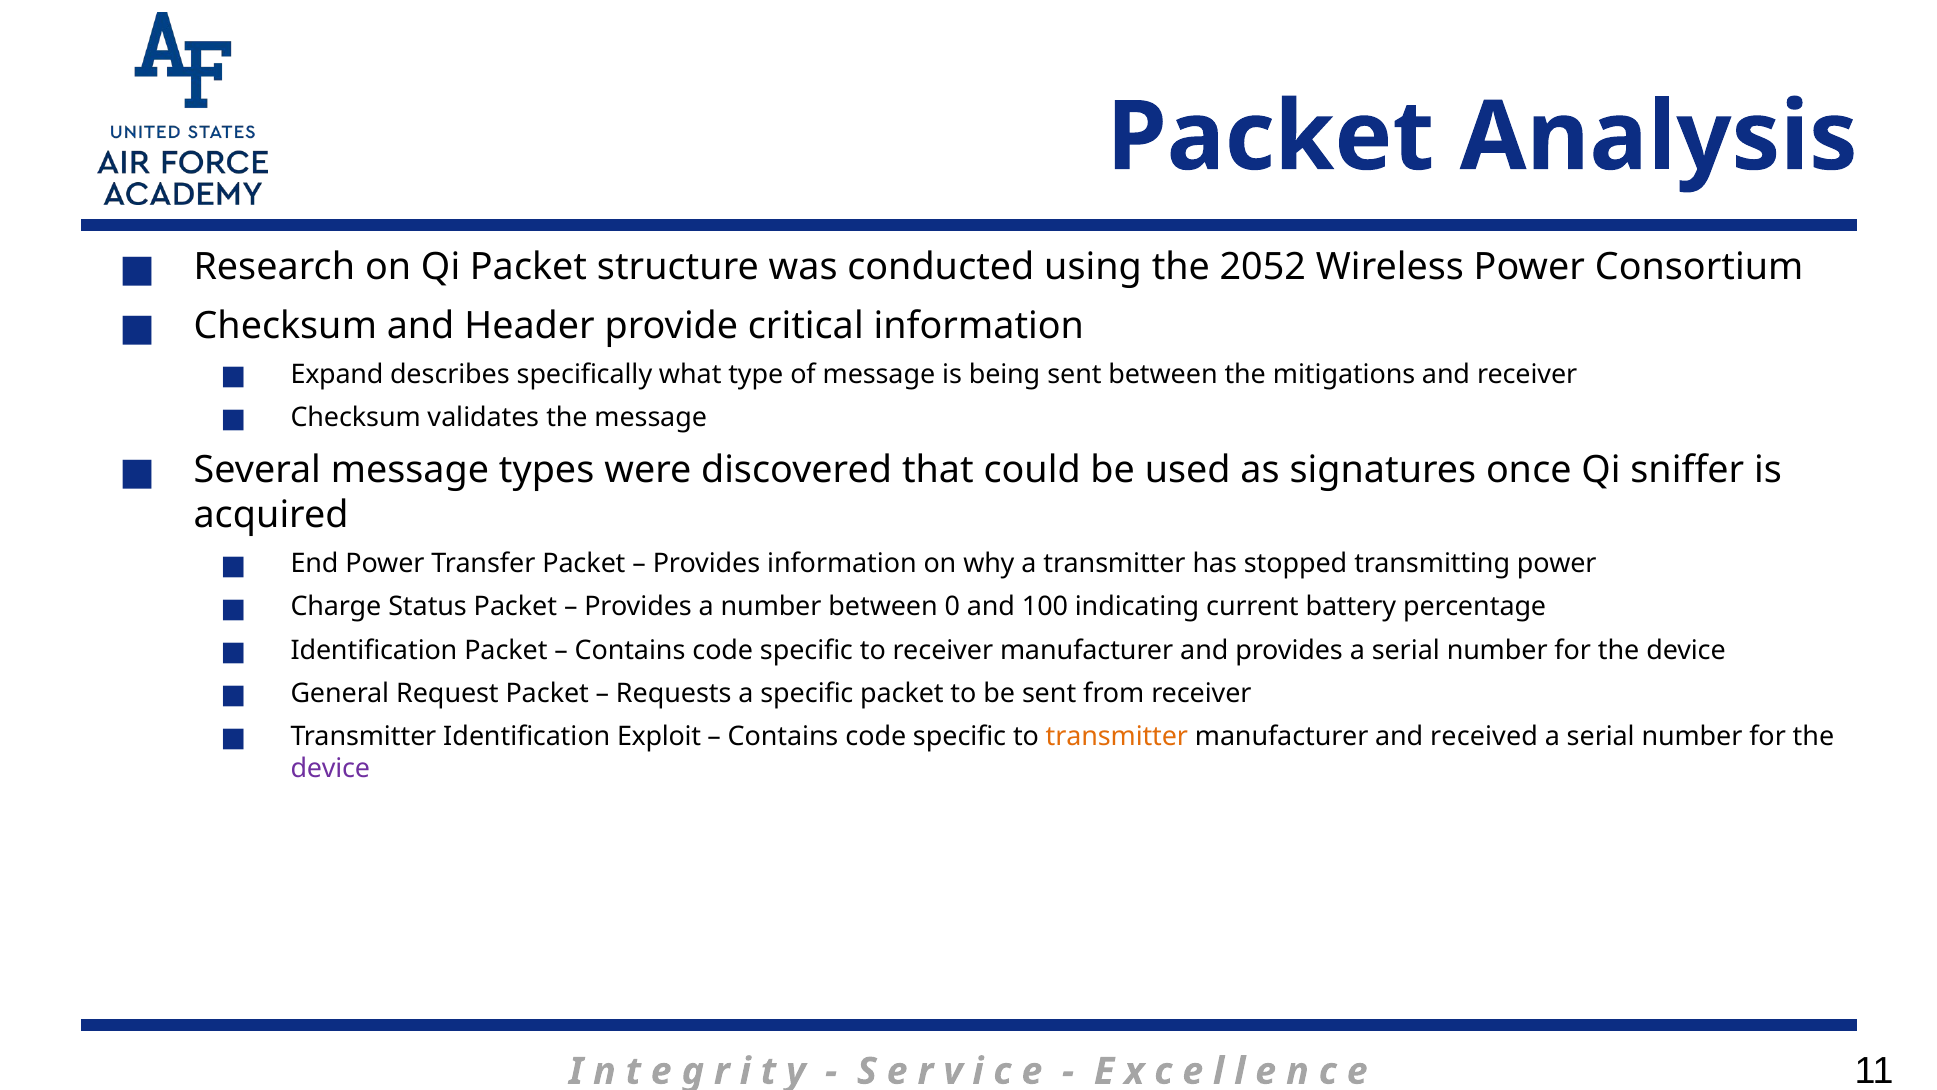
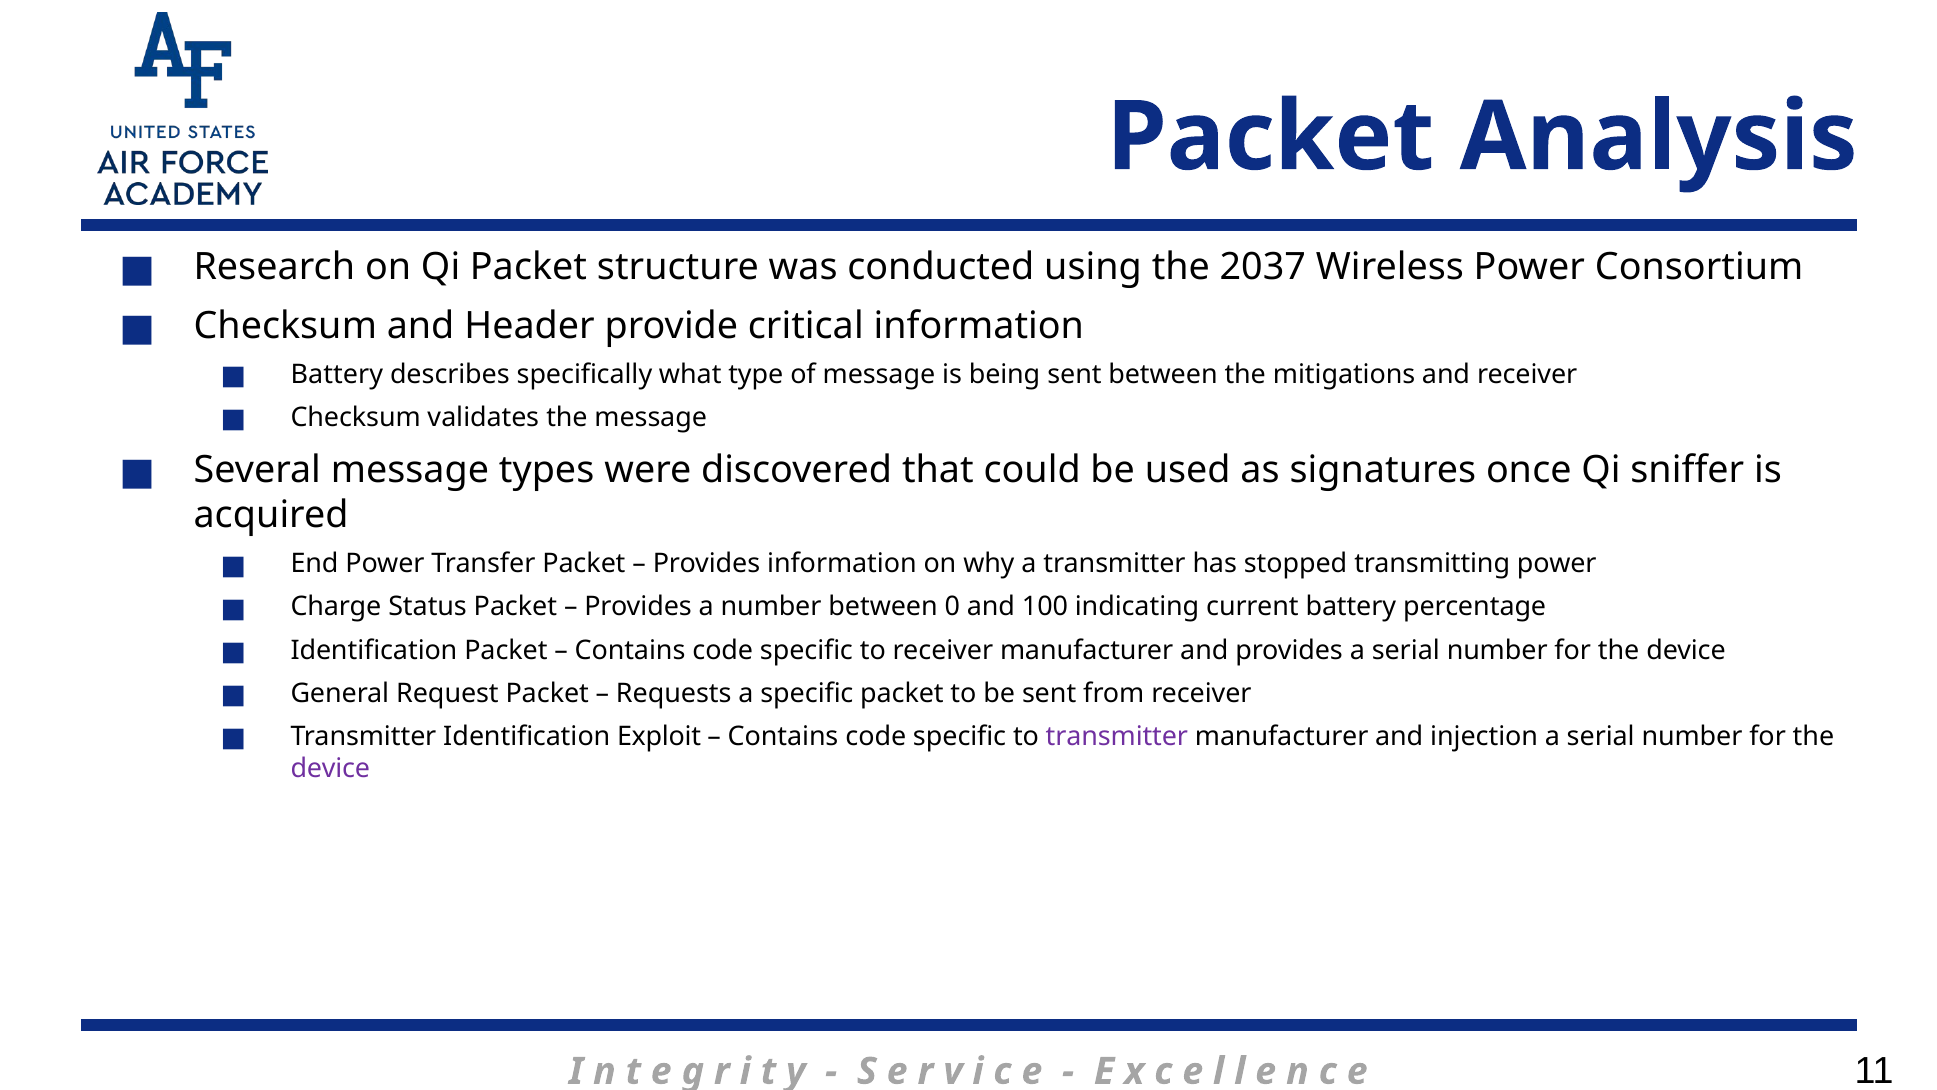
2052: 2052 -> 2037
Expand at (337, 374): Expand -> Battery
transmitter at (1117, 736) colour: orange -> purple
received: received -> injection
